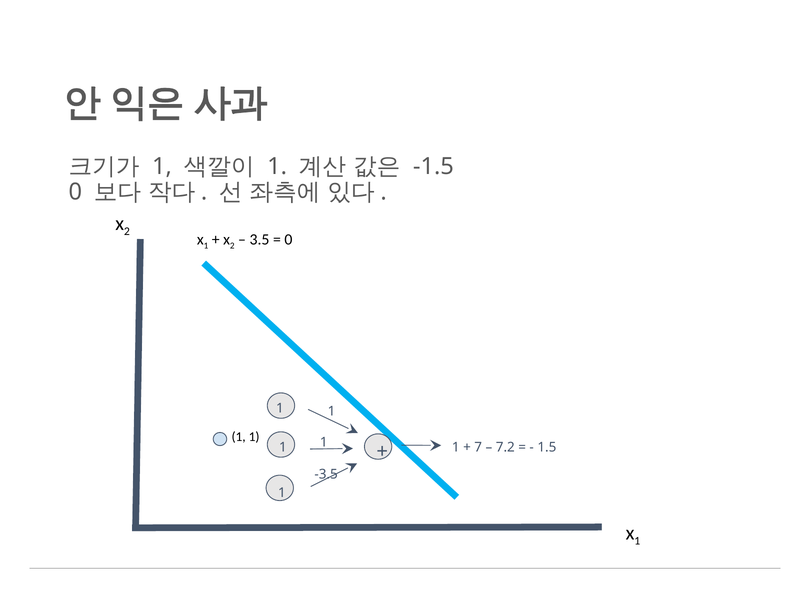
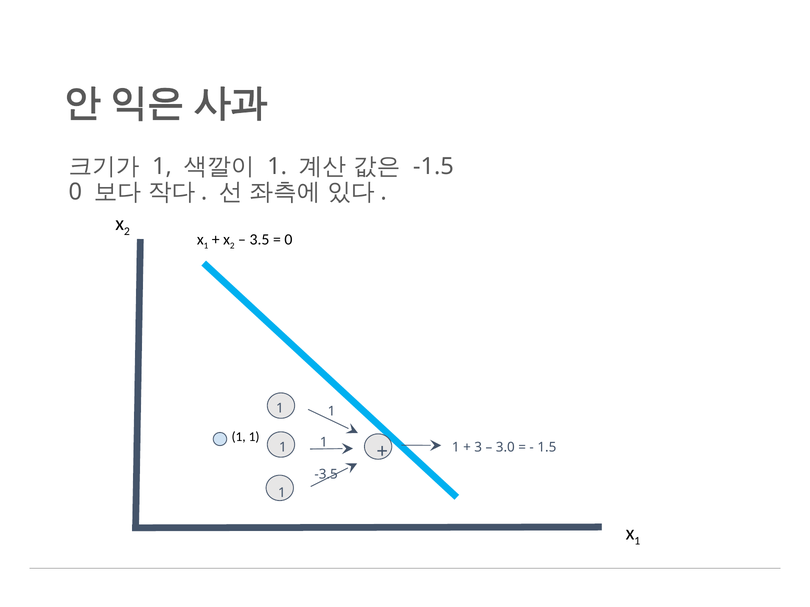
7: 7 -> 3
7.2: 7.2 -> 3.0
